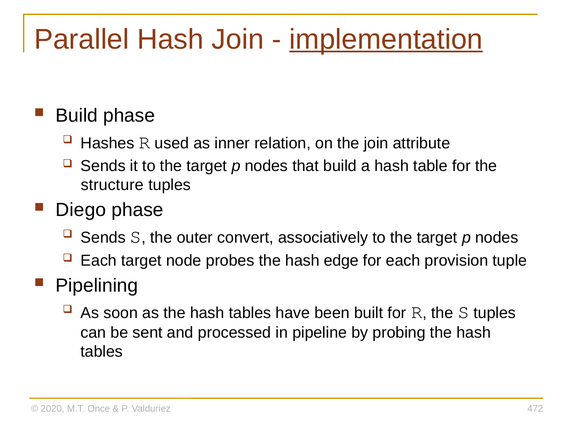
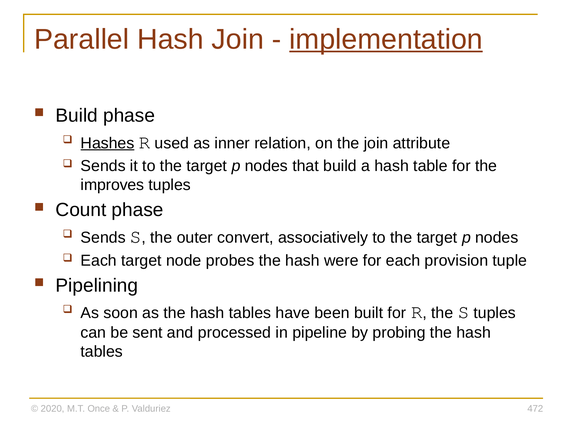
Hashes underline: none -> present
structure: structure -> improves
Diego: Diego -> Count
edge: edge -> were
